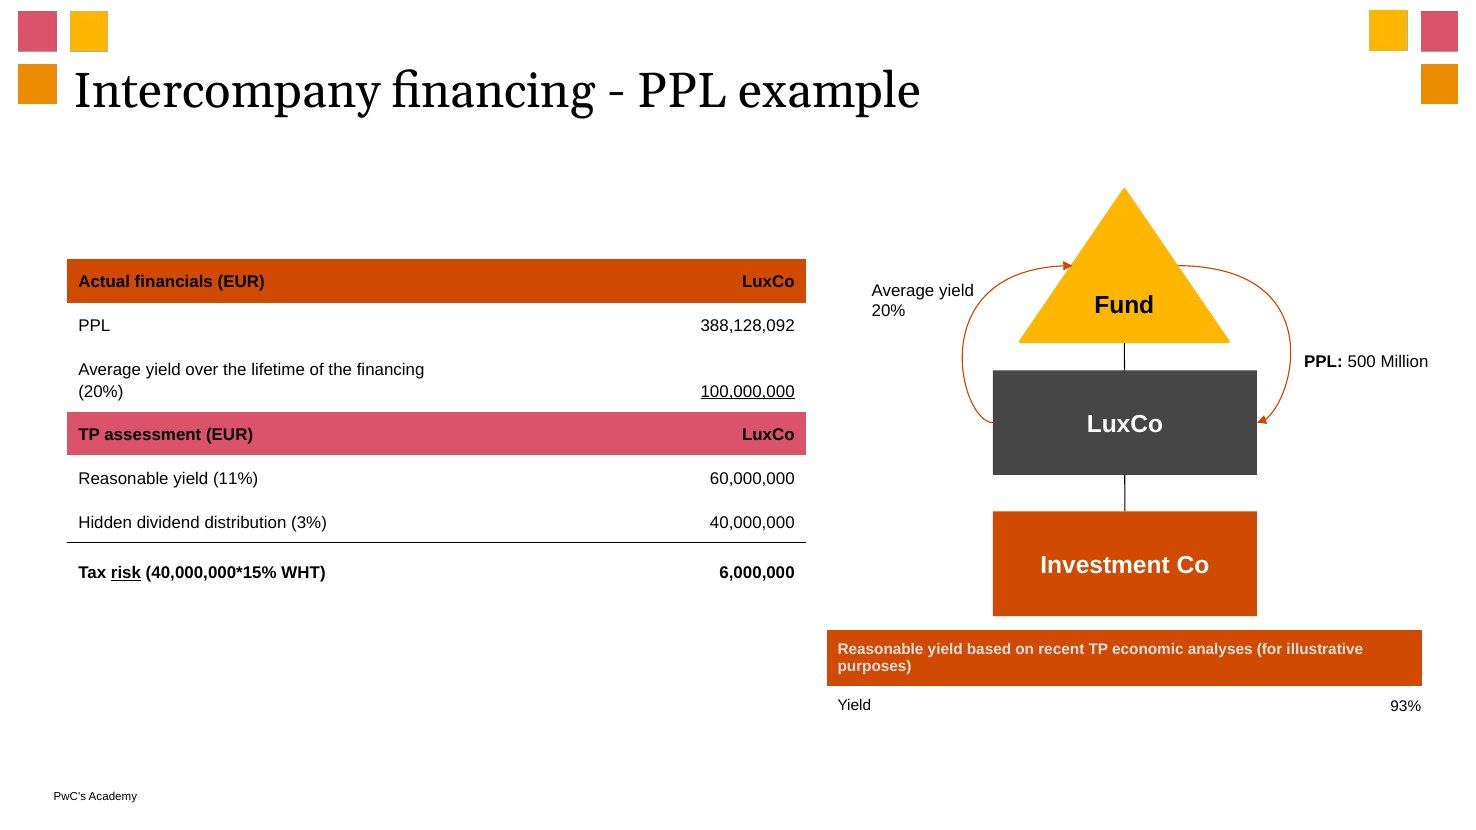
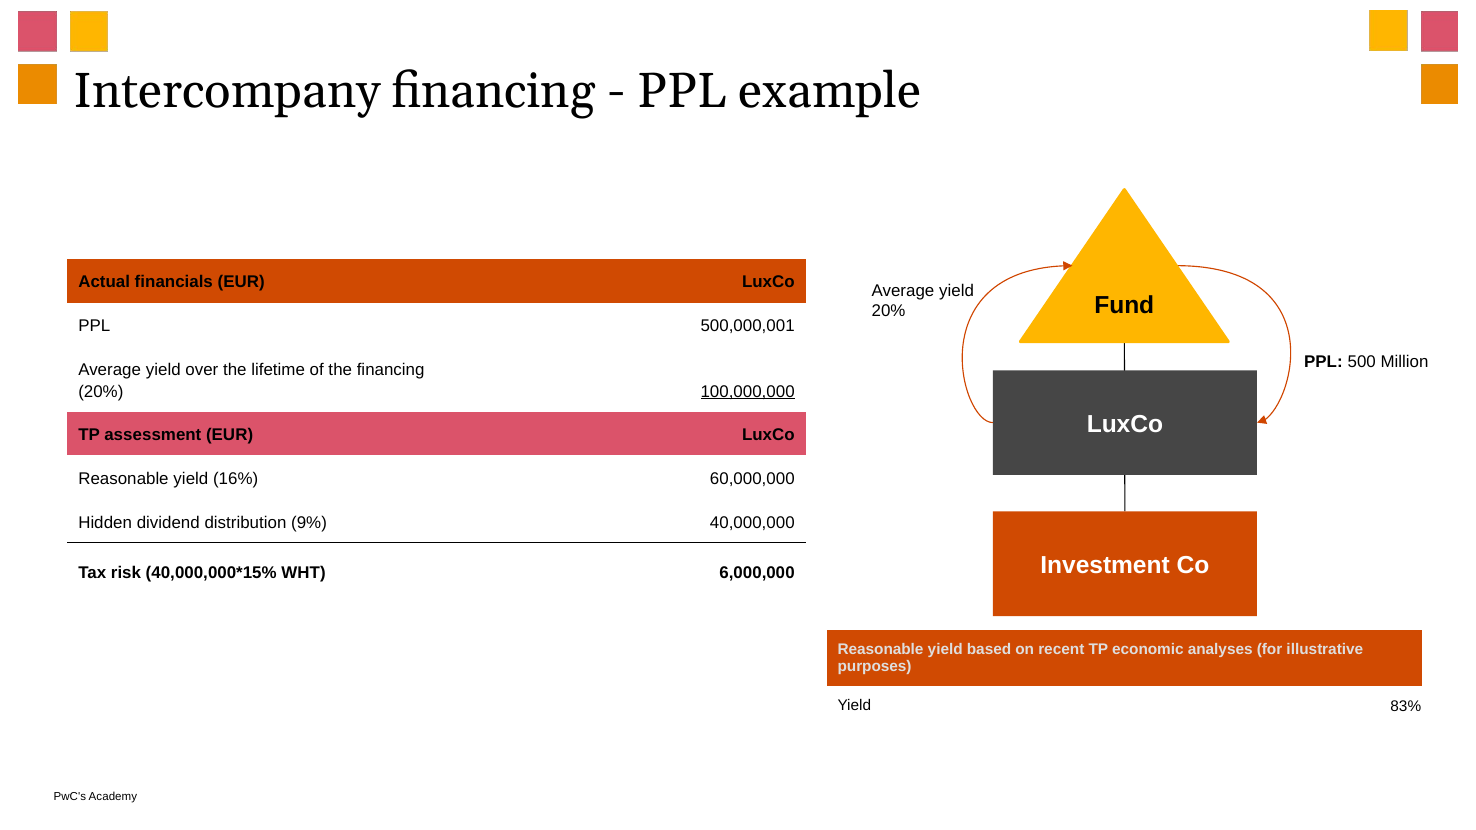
388,128,092: 388,128,092 -> 500,000,001
11%: 11% -> 16%
3%: 3% -> 9%
risk underline: present -> none
93%: 93% -> 83%
